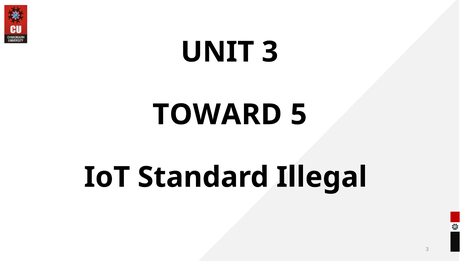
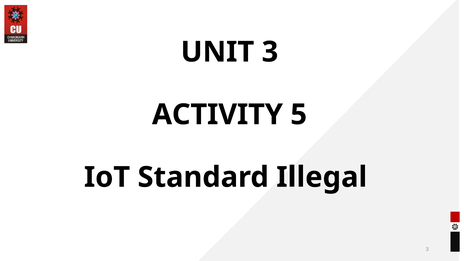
TOWARD: TOWARD -> ACTIVITY
